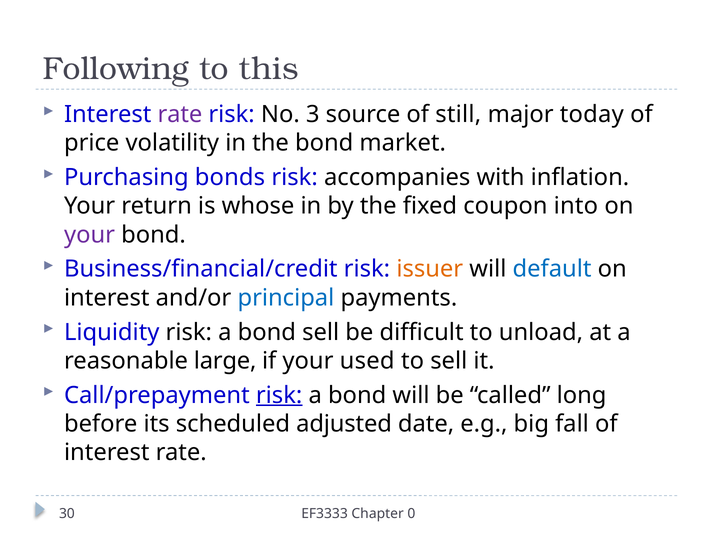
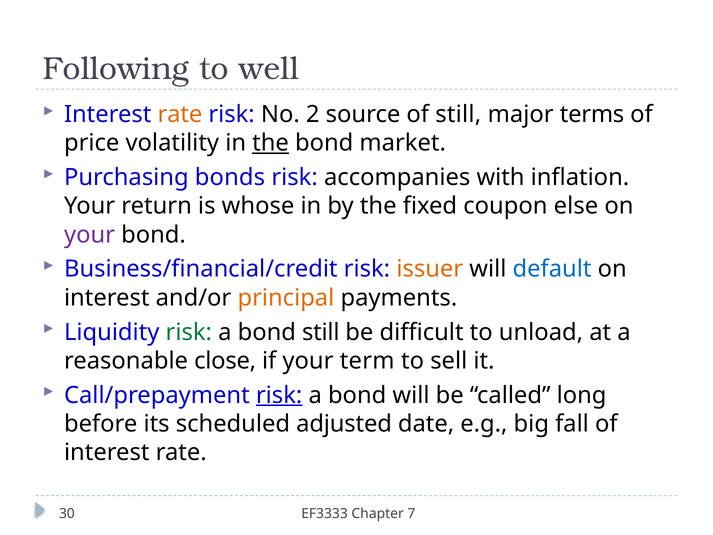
this: this -> well
rate at (180, 115) colour: purple -> orange
3: 3 -> 2
today: today -> terms
the at (271, 143) underline: none -> present
into: into -> else
principal colour: blue -> orange
risk at (189, 332) colour: black -> green
bond sell: sell -> still
large: large -> close
used: used -> term
0: 0 -> 7
